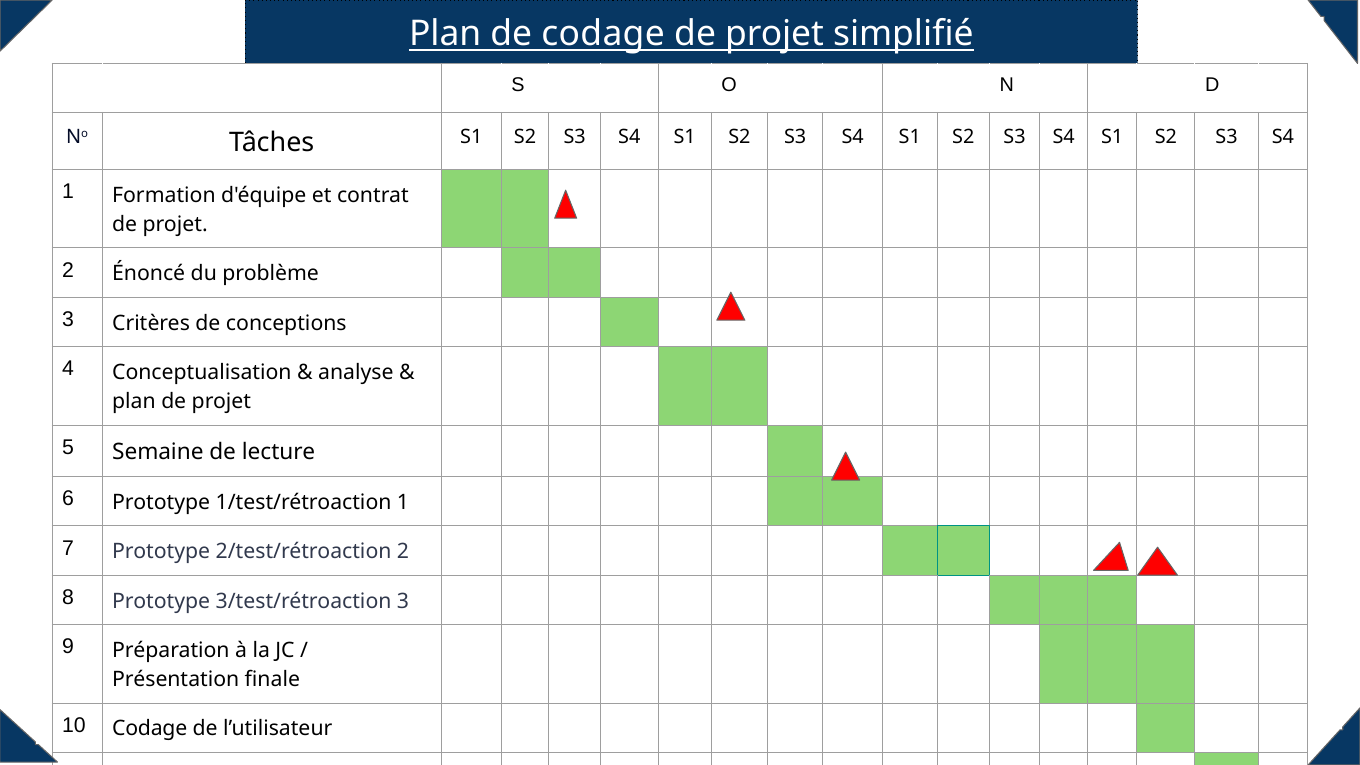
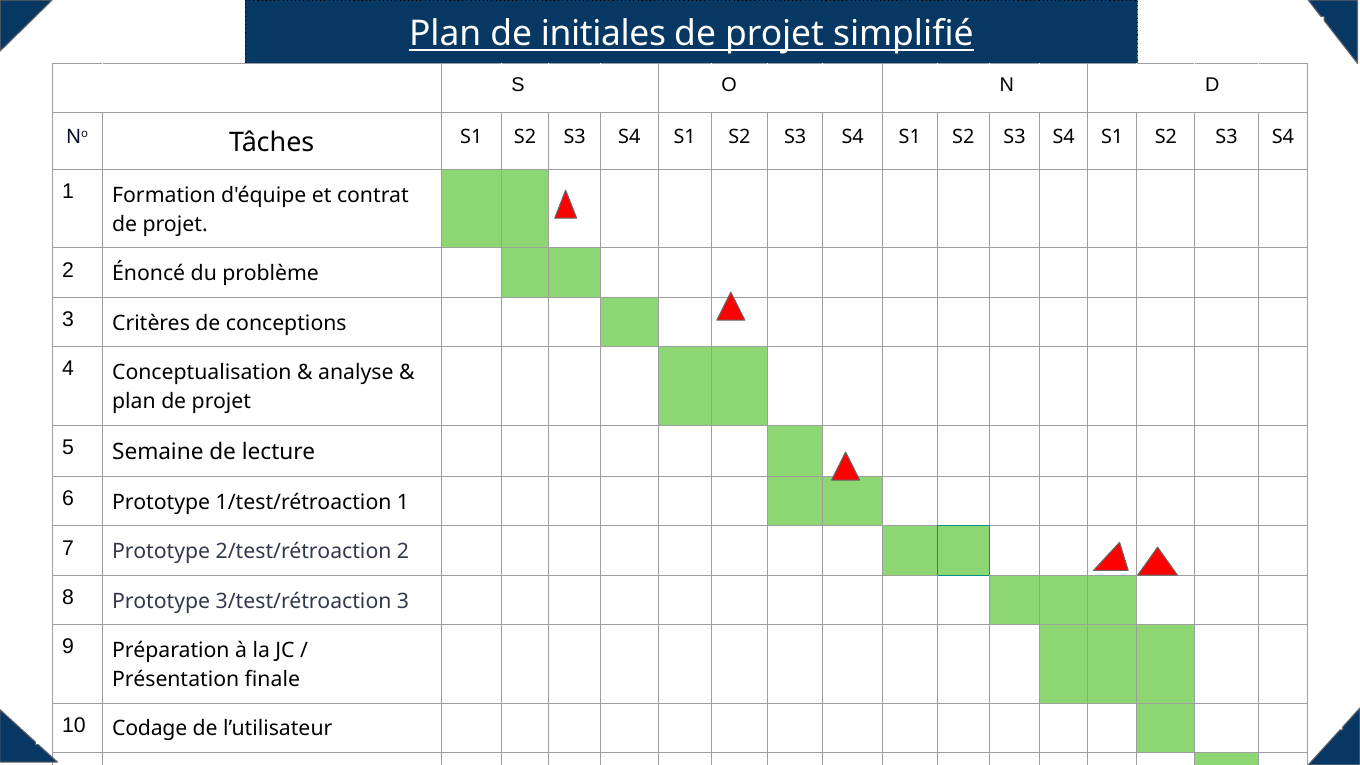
de codage: codage -> initiales
